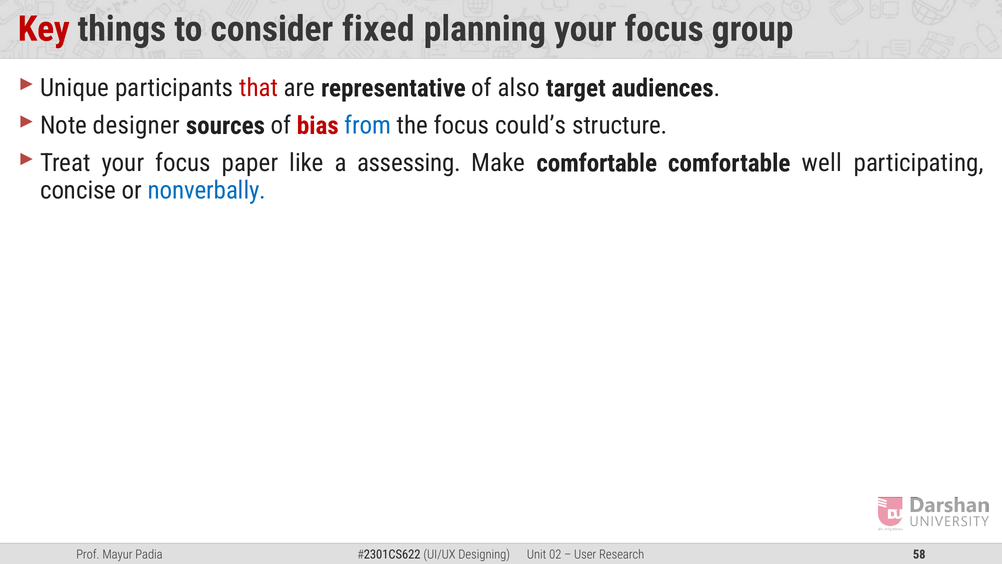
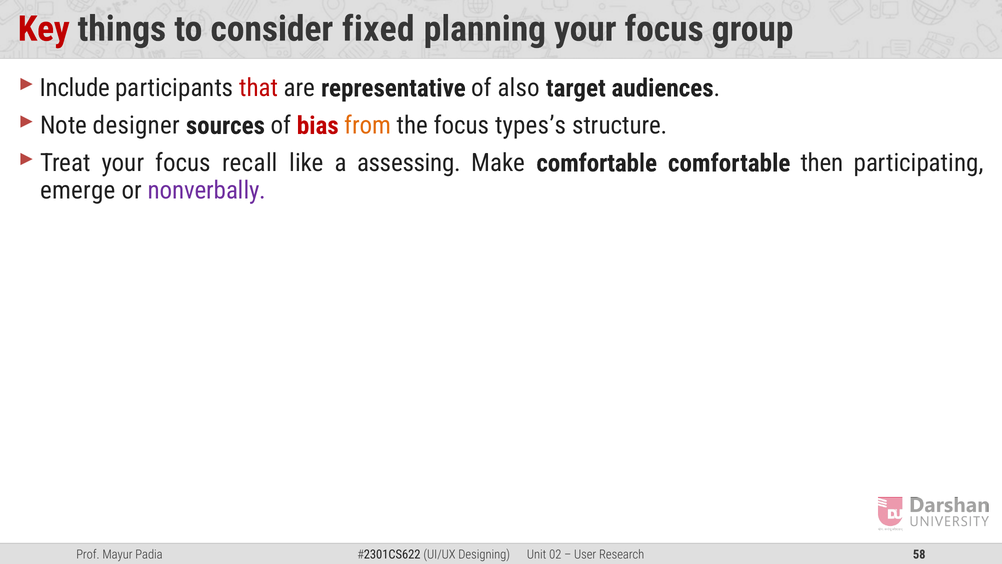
Unique: Unique -> Include
from colour: blue -> orange
could’s: could’s -> types’s
paper: paper -> recall
well: well -> then
concise: concise -> emerge
nonverbally colour: blue -> purple
